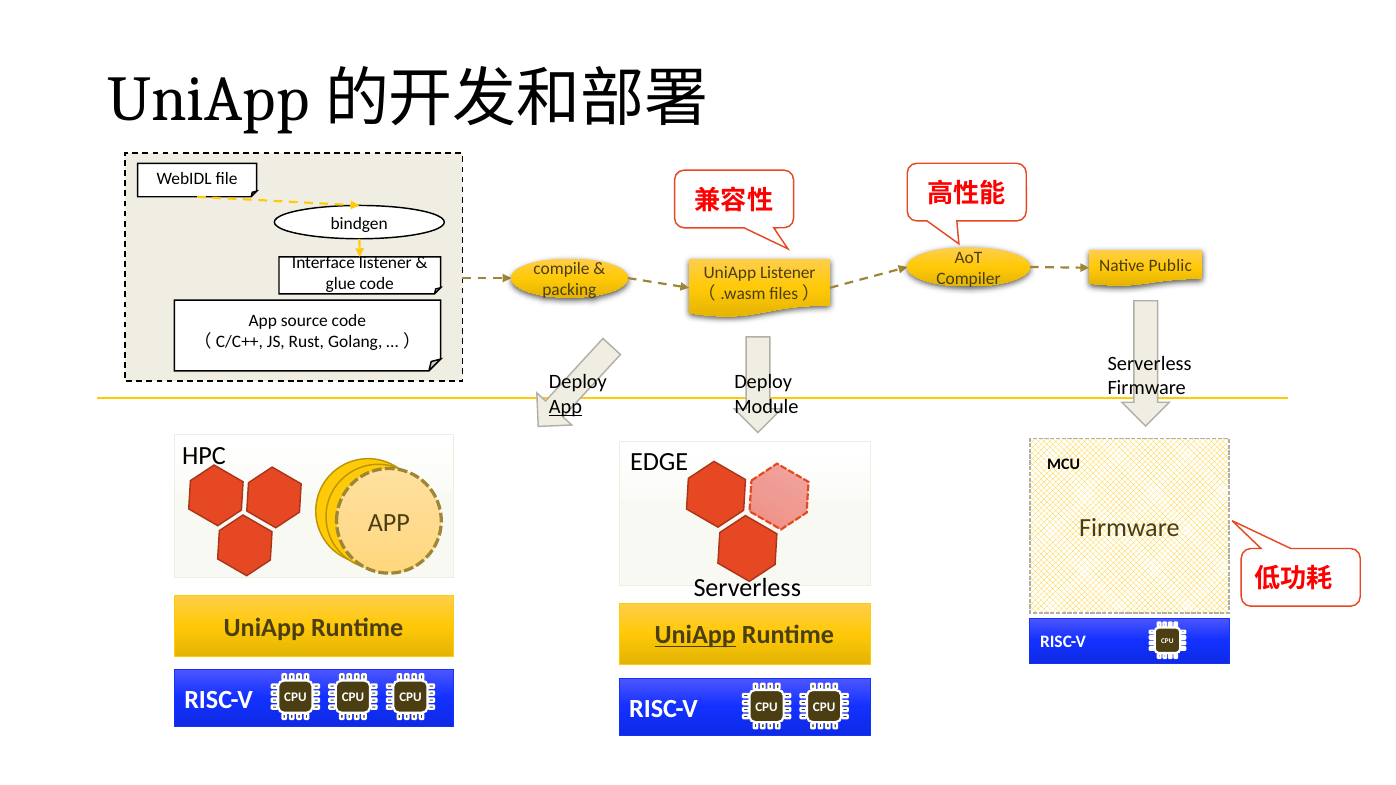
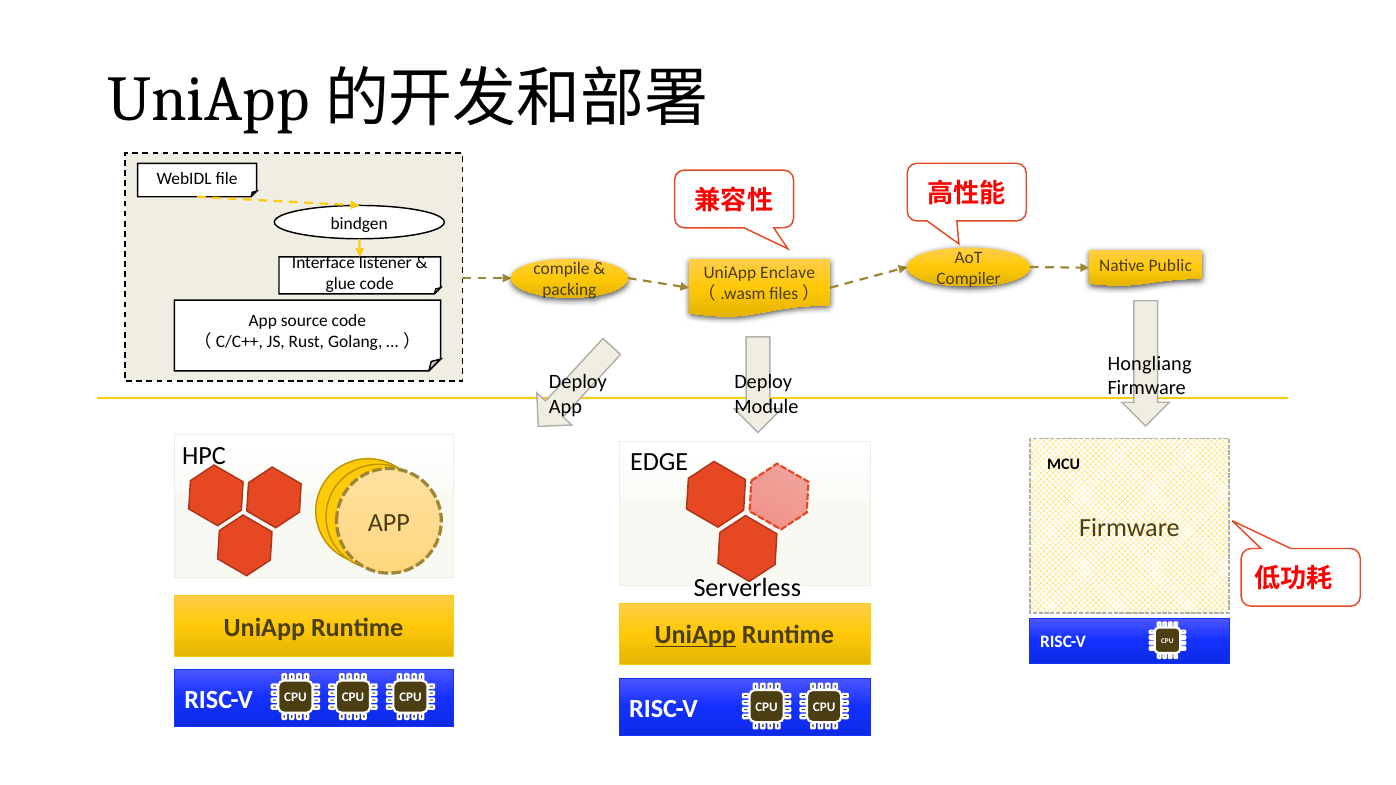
UniApp Listener: Listener -> Enclave
Serverless at (1150, 364): Serverless -> Hongliang
App at (566, 407) underline: present -> none
